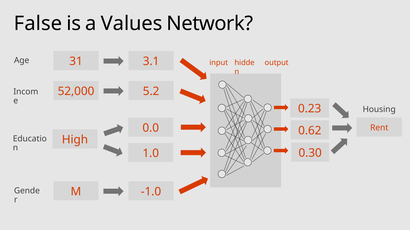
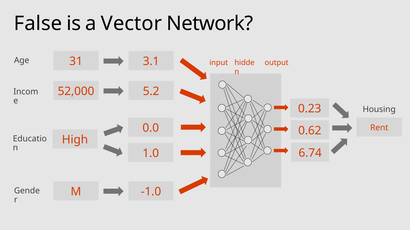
Values: Values -> Vector
0.30: 0.30 -> 6.74
